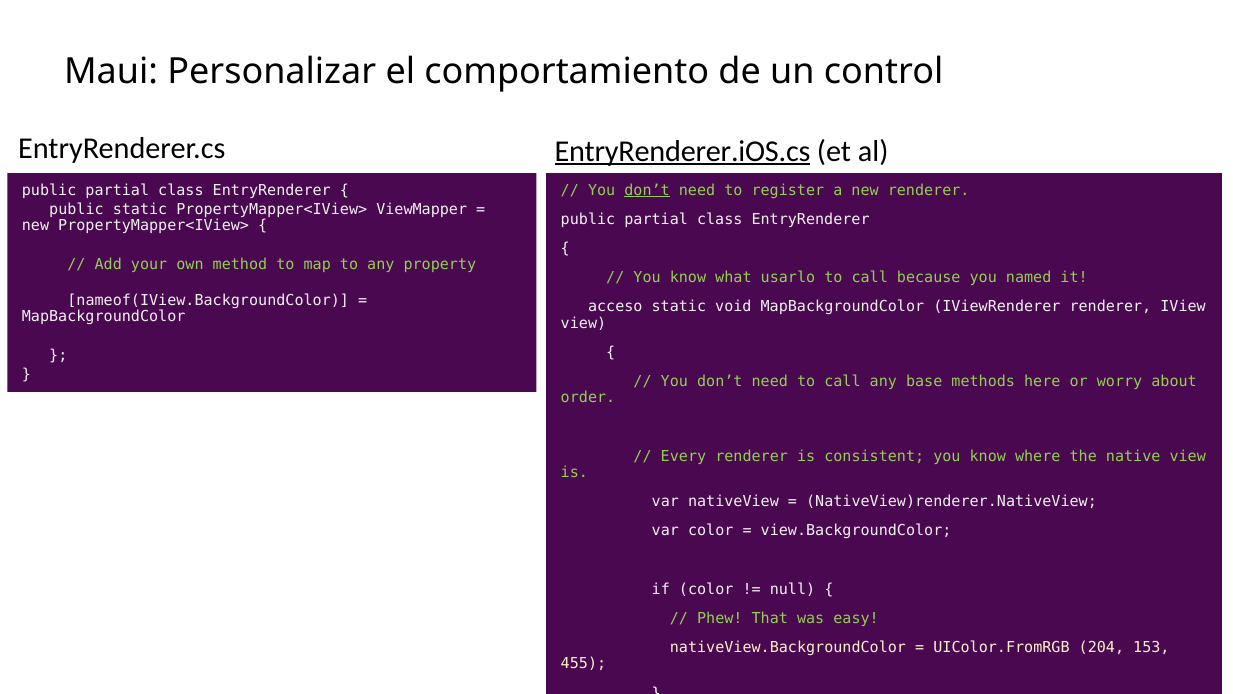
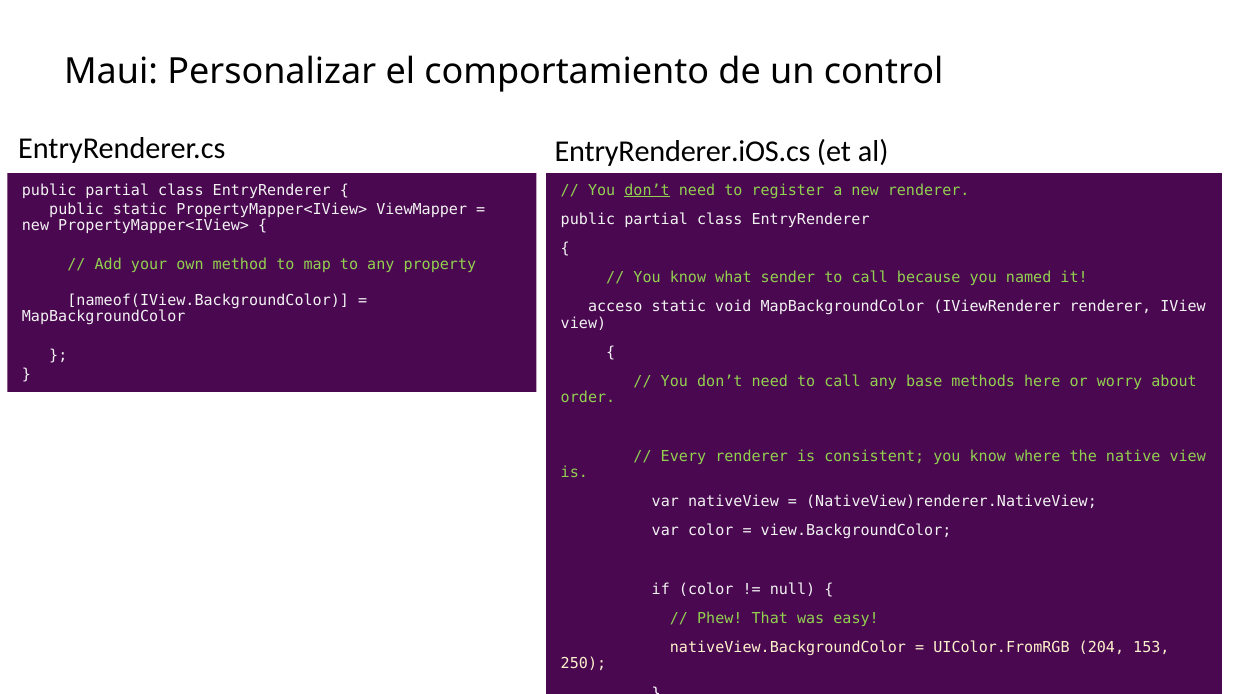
EntryRenderer.iOS.cs underline: present -> none
usarlo: usarlo -> sender
455: 455 -> 250
